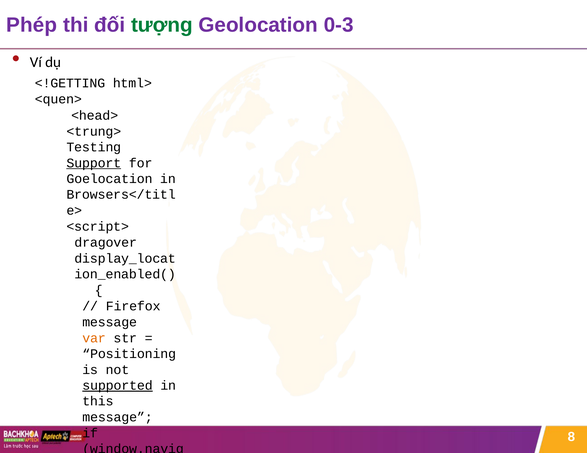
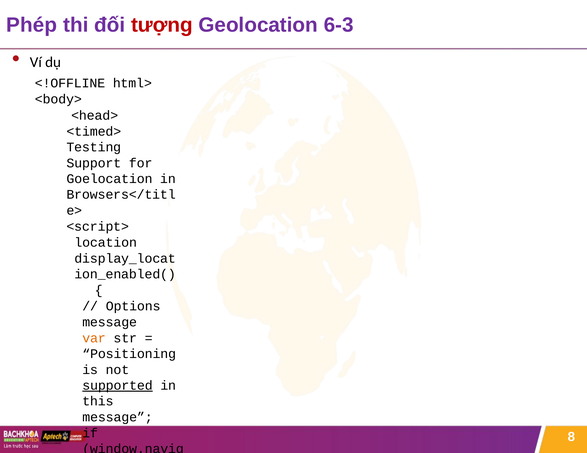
tượng colour: green -> red
0-3: 0-3 -> 6-3
<!GETTING: <!GETTING -> <!OFFLINE
<quen> at (58, 99): <quen> -> <body>
<trung>: <trung> -> <timed>
Support at (94, 163) underline: present -> none
dragover: dragover -> location
Firefox: Firefox -> Options
